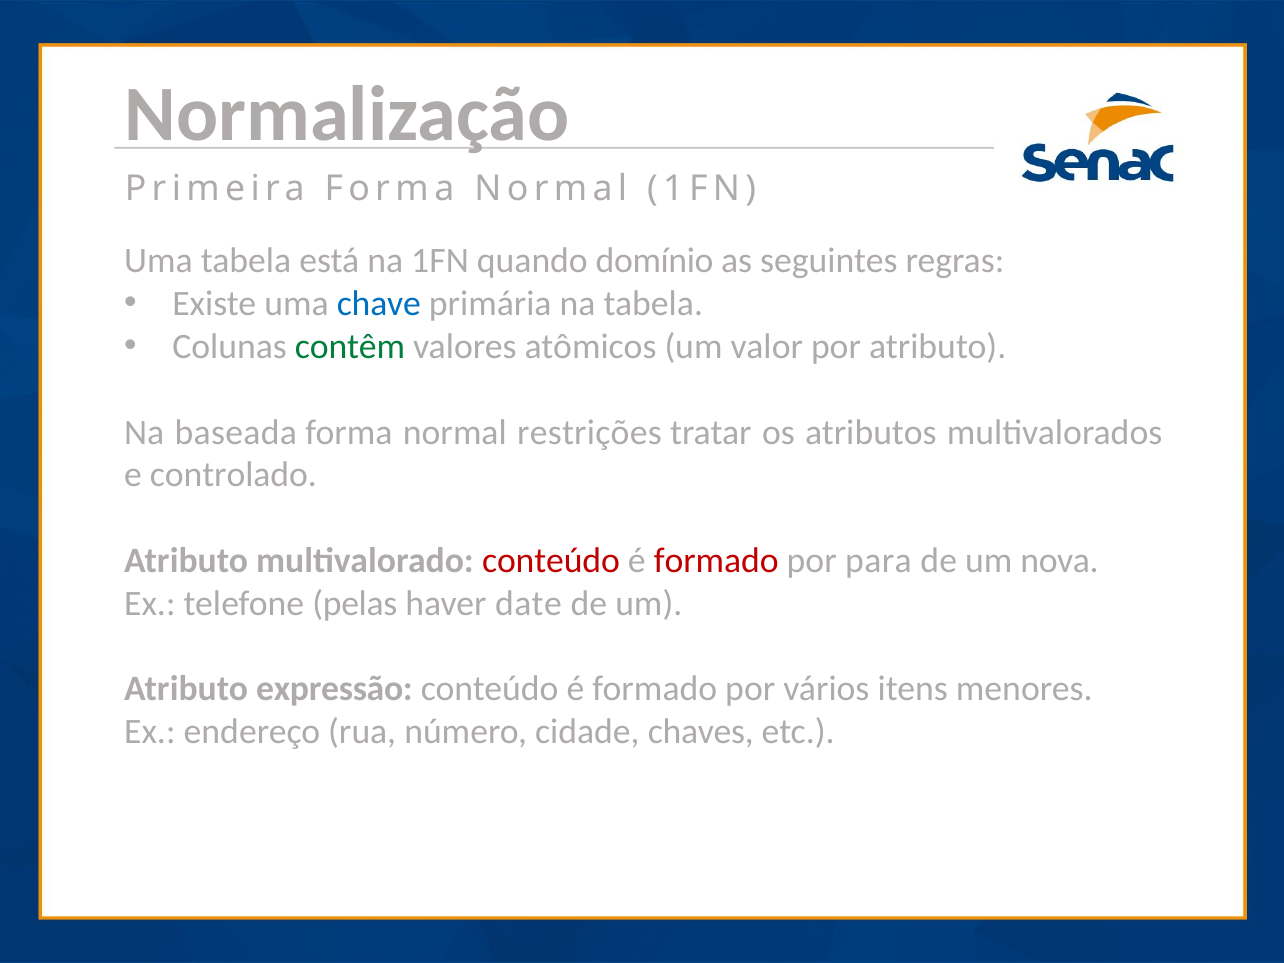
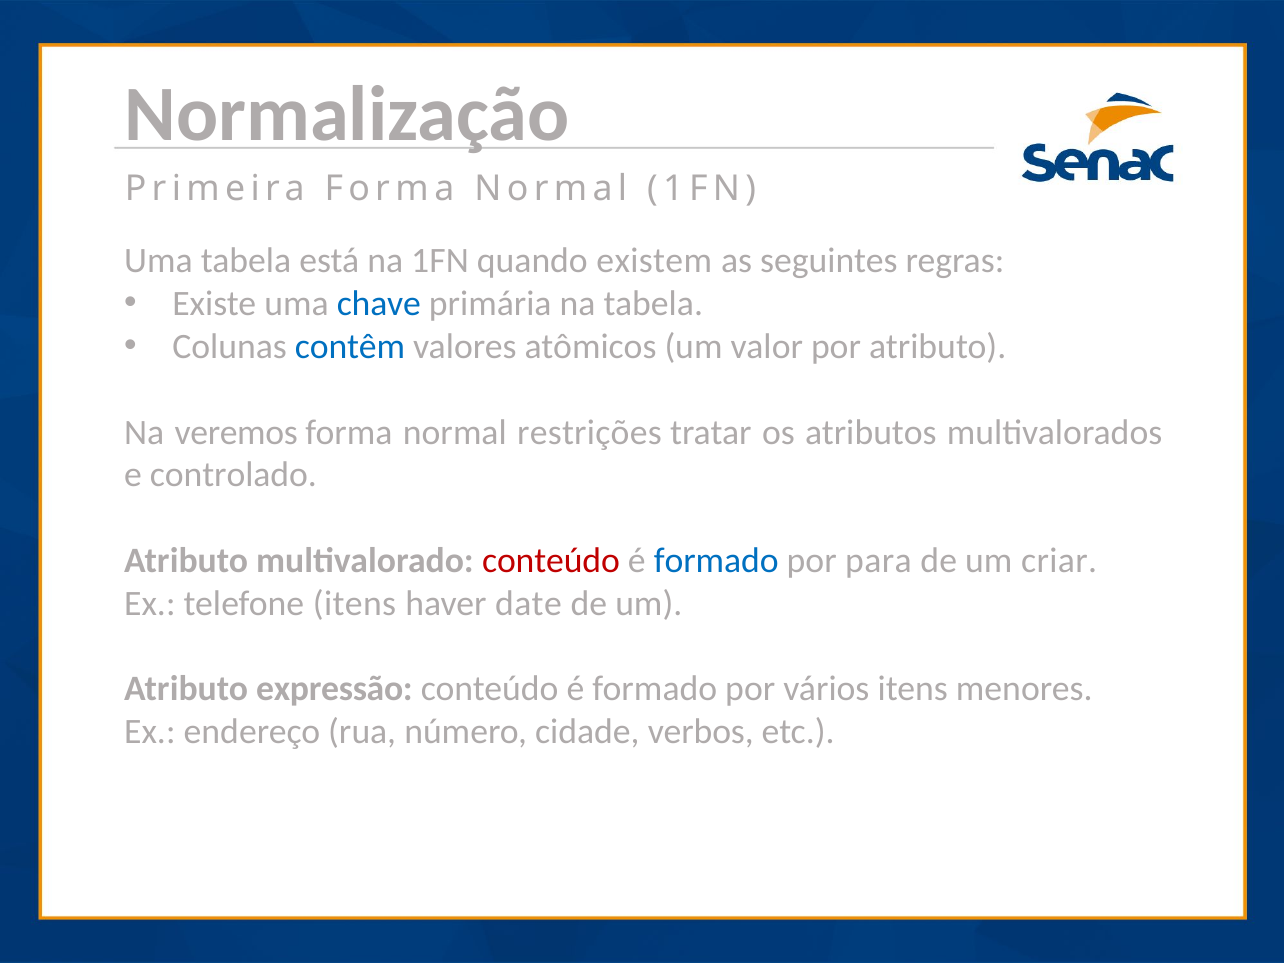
domínio: domínio -> existem
contêm colour: green -> blue
baseada: baseada -> veremos
formado at (716, 561) colour: red -> blue
nova: nova -> criar
telefone pelas: pelas -> itens
chaves: chaves -> verbos
